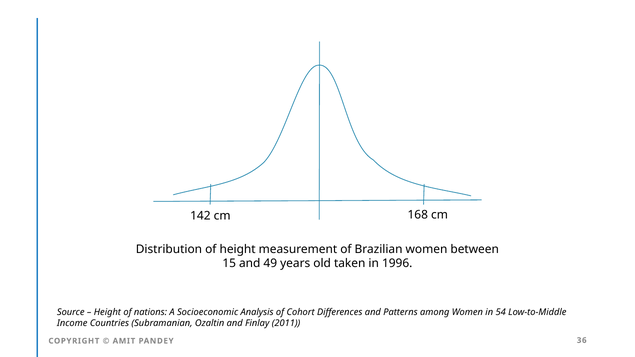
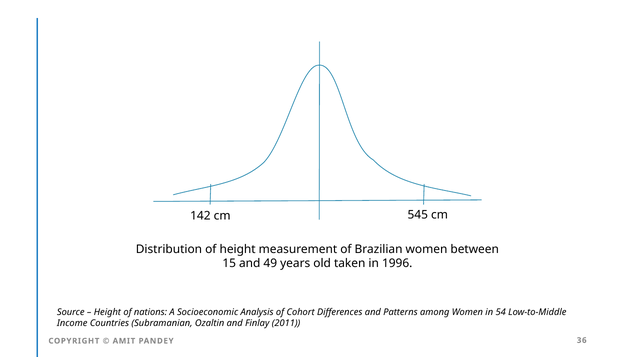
168: 168 -> 545
